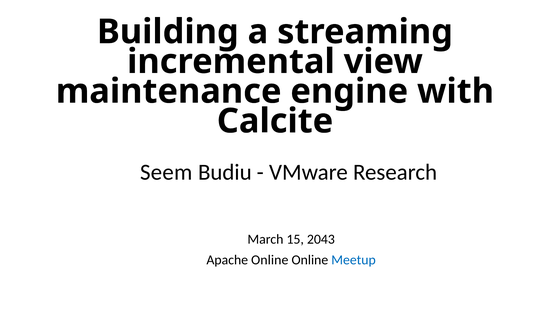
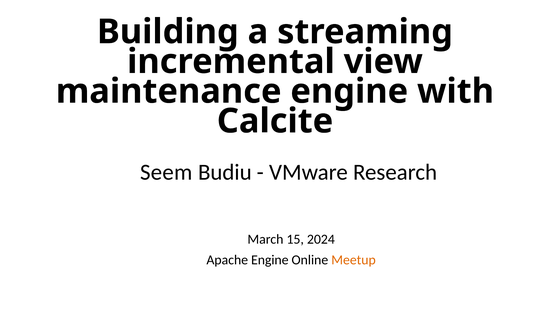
2043: 2043 -> 2024
Apache Online: Online -> Engine
Meetup colour: blue -> orange
